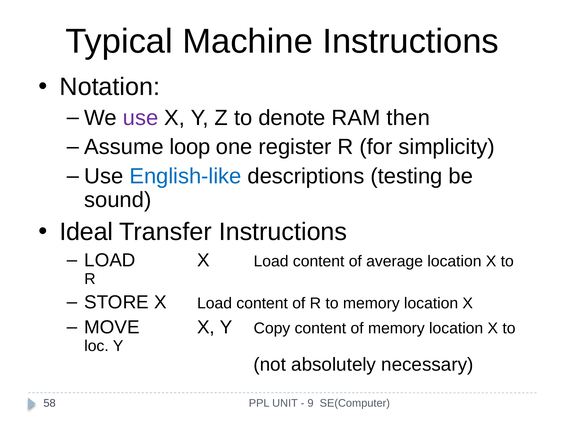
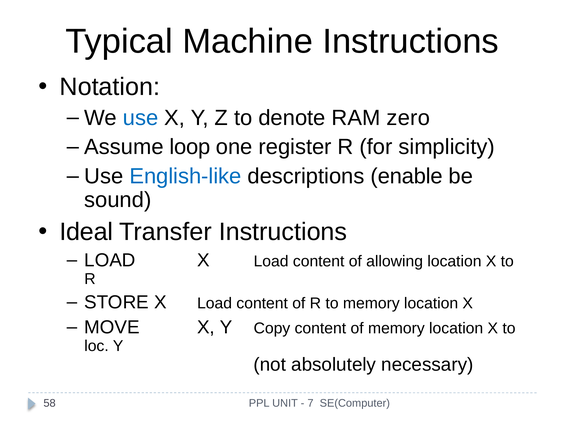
use at (141, 118) colour: purple -> blue
then: then -> zero
testing: testing -> enable
average: average -> allowing
9: 9 -> 7
